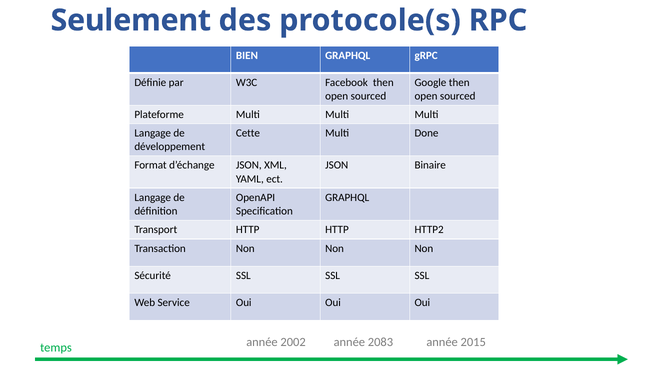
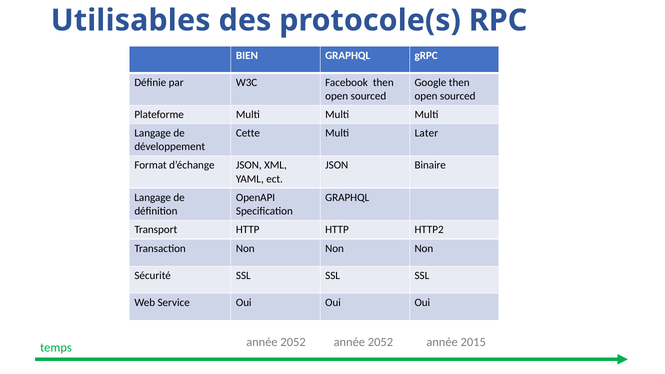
Seulement: Seulement -> Utilisables
Done: Done -> Later
2002 at (293, 342): 2002 -> 2052
2083 at (380, 342): 2083 -> 2052
